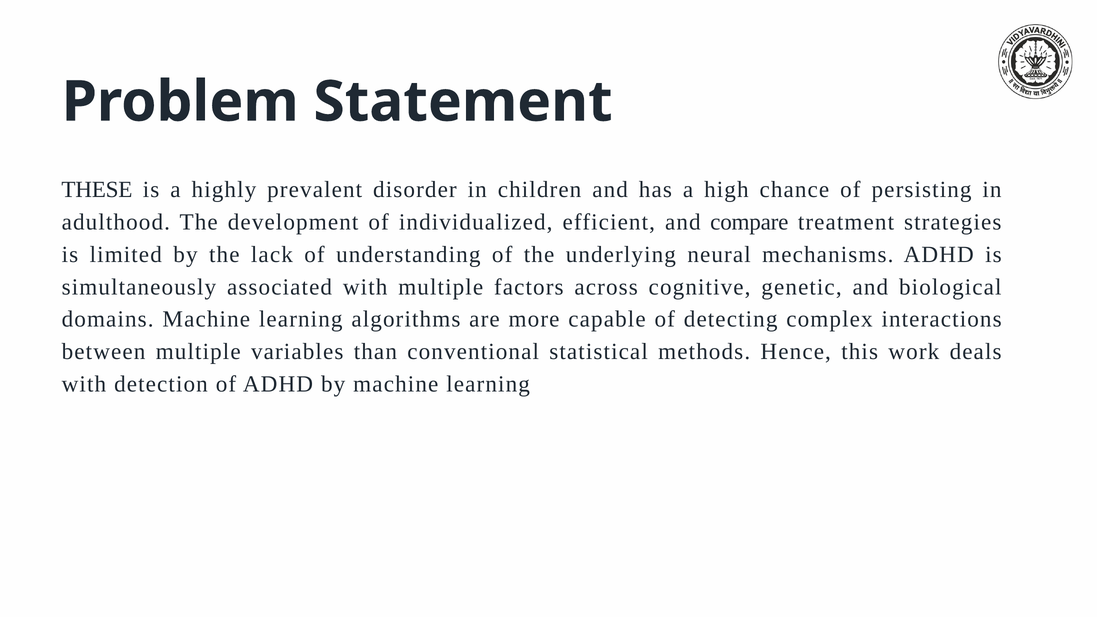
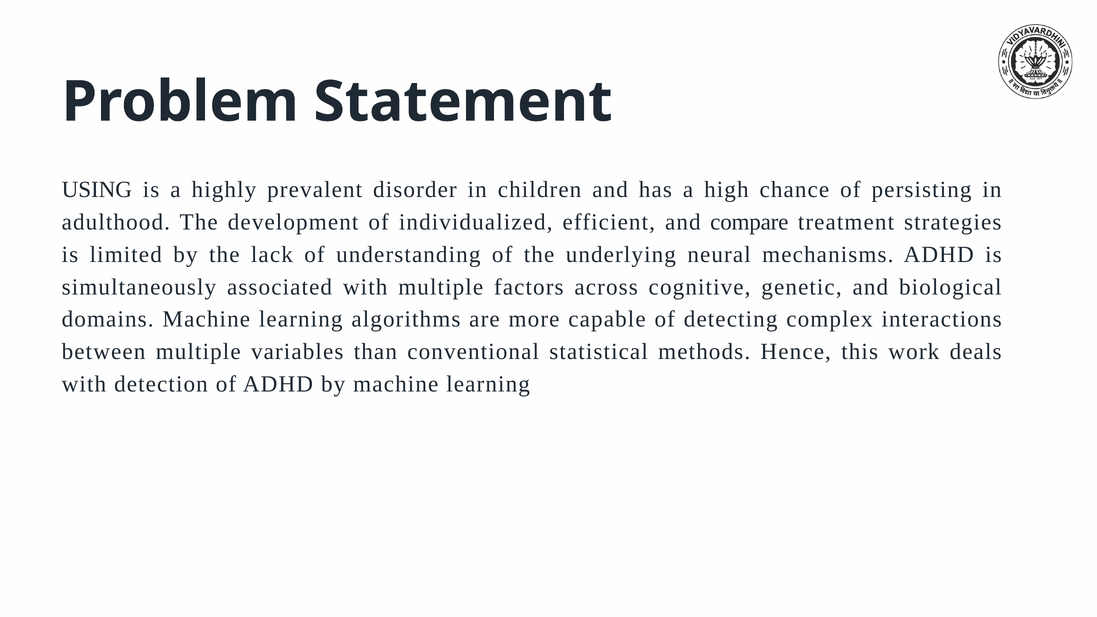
THESE: THESE -> USING
